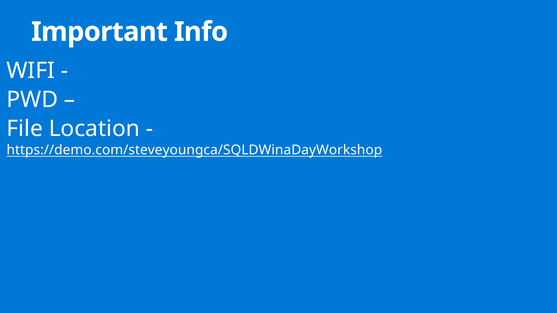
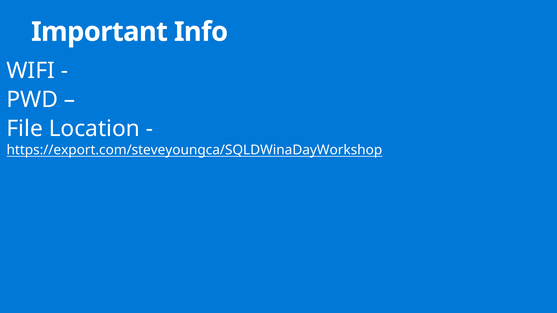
https://demo.com/steveyoungca/SQLDWinaDayWorkshop: https://demo.com/steveyoungca/SQLDWinaDayWorkshop -> https://export.com/steveyoungca/SQLDWinaDayWorkshop
